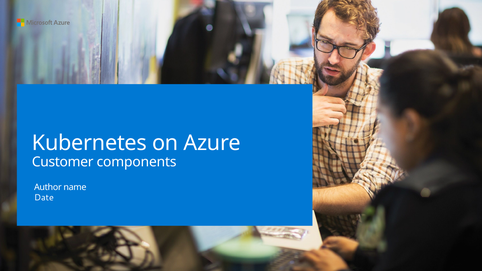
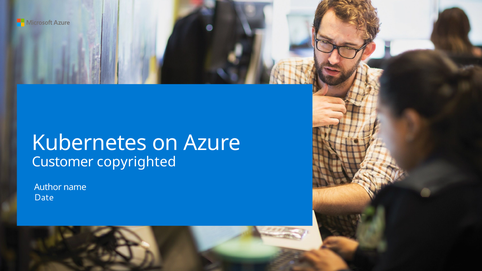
components: components -> copyrighted
